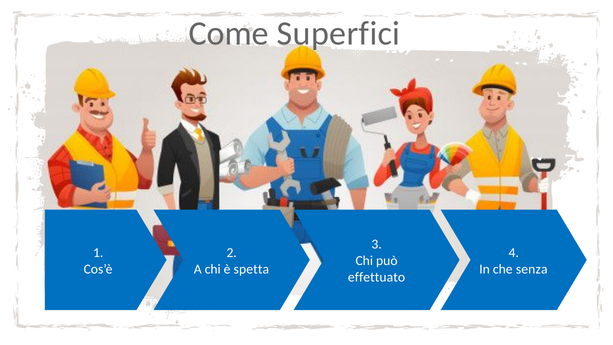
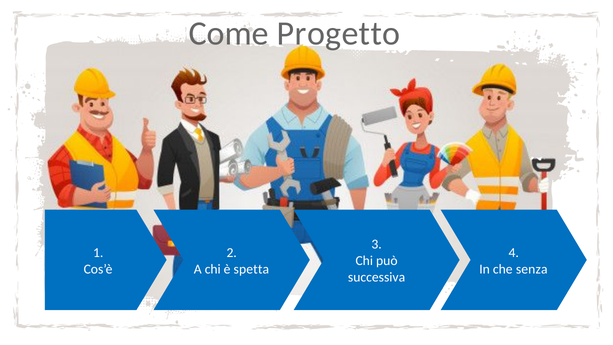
Superfici: Superfici -> Progetto
effettuato: effettuato -> successiva
